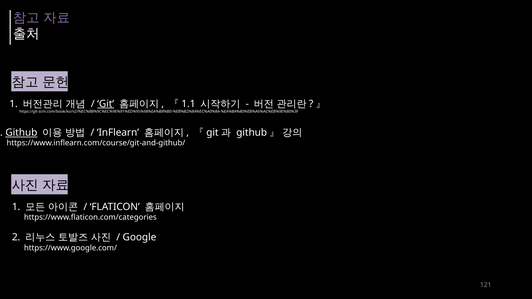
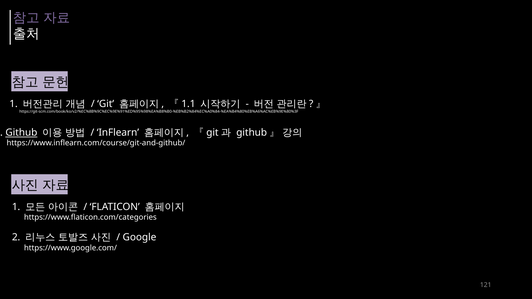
Git underline: present -> none
